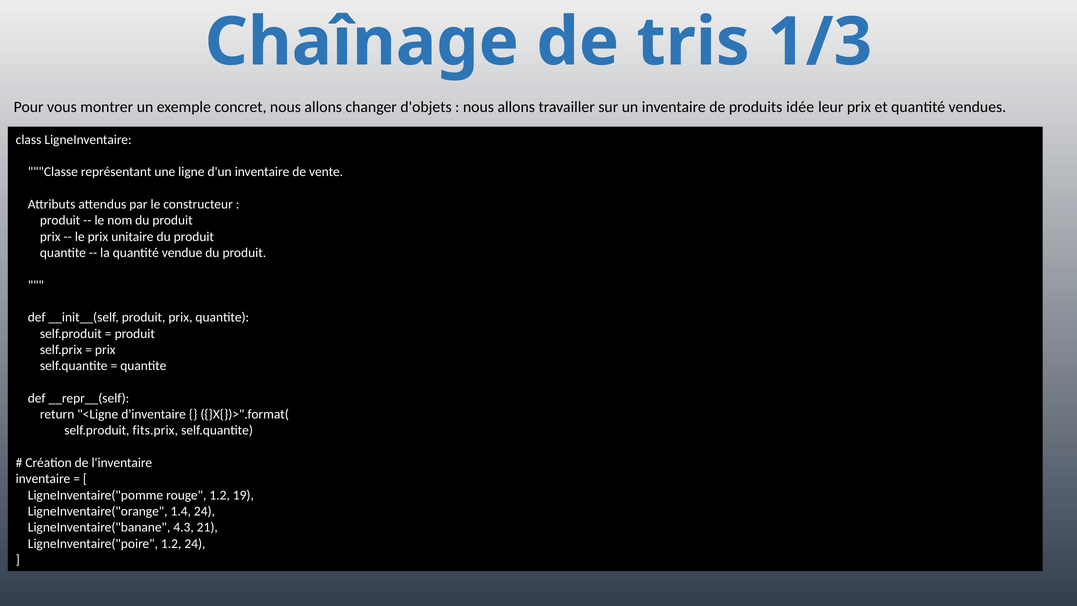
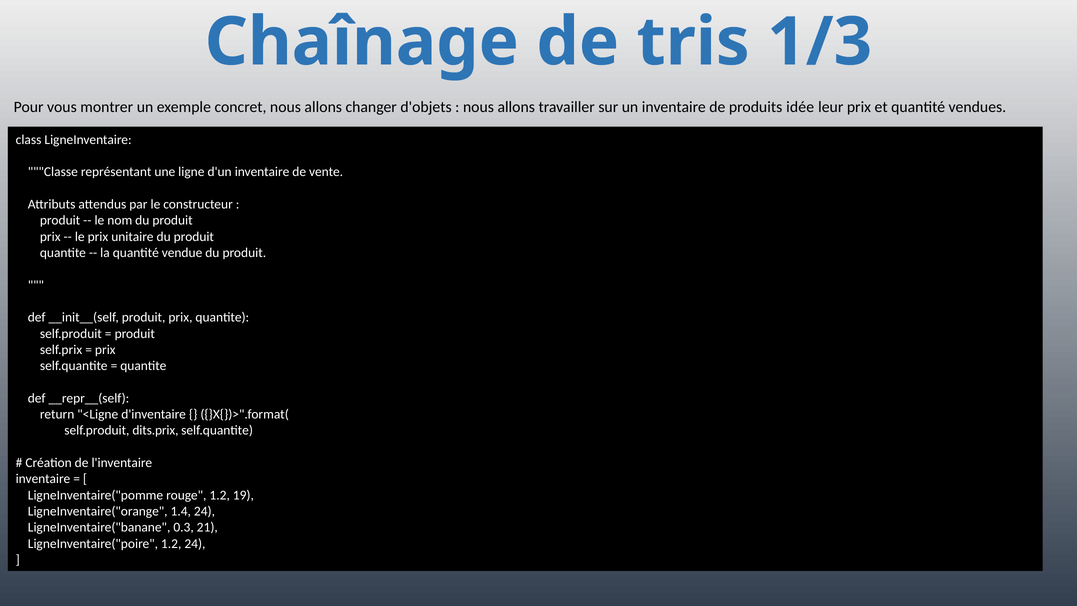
fits.prix: fits.prix -> dits.prix
4.3: 4.3 -> 0.3
